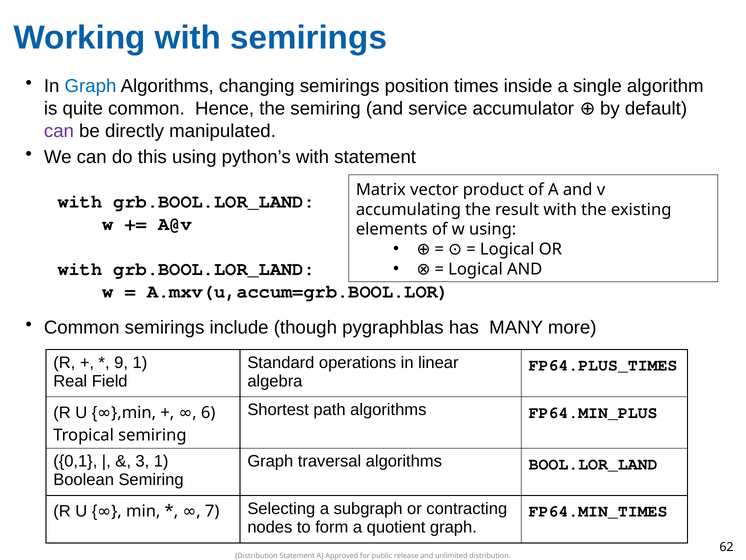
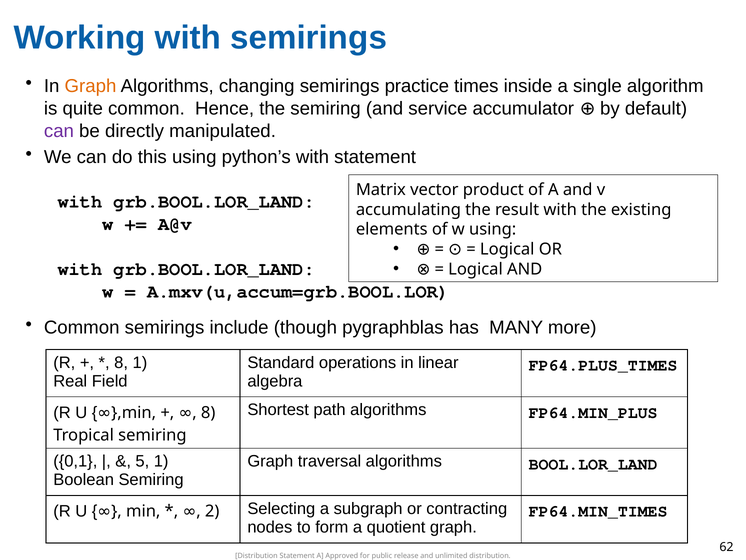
Graph at (91, 86) colour: blue -> orange
position: position -> practice
9 at (121, 362): 9 -> 8
6 at (208, 412): 6 -> 8
3: 3 -> 5
7: 7 -> 2
